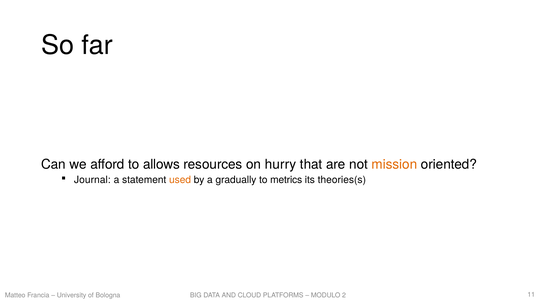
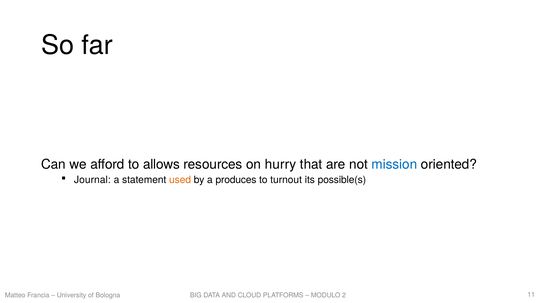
mission colour: orange -> blue
gradually: gradually -> produces
metrics: metrics -> turnout
theories(s: theories(s -> possible(s
